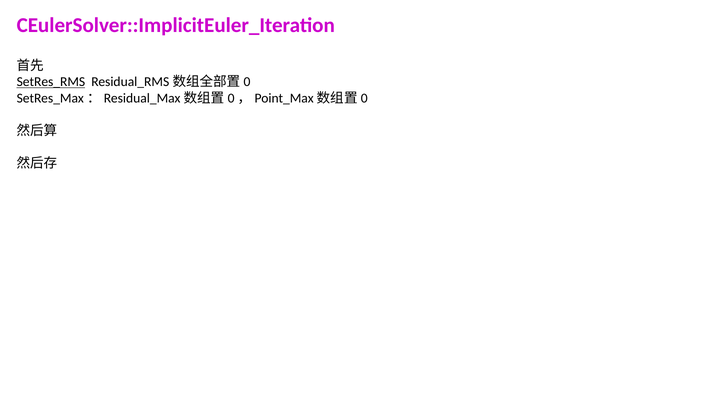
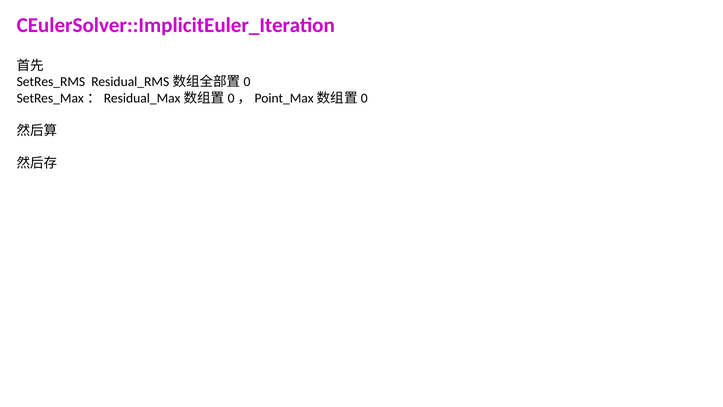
SetRes_RMS underline: present -> none
